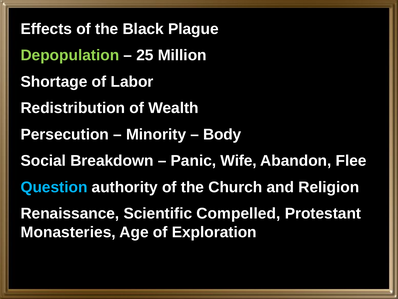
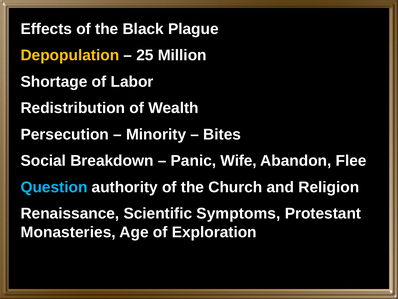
Depopulation colour: light green -> yellow
Body: Body -> Bites
Compelled: Compelled -> Symptoms
